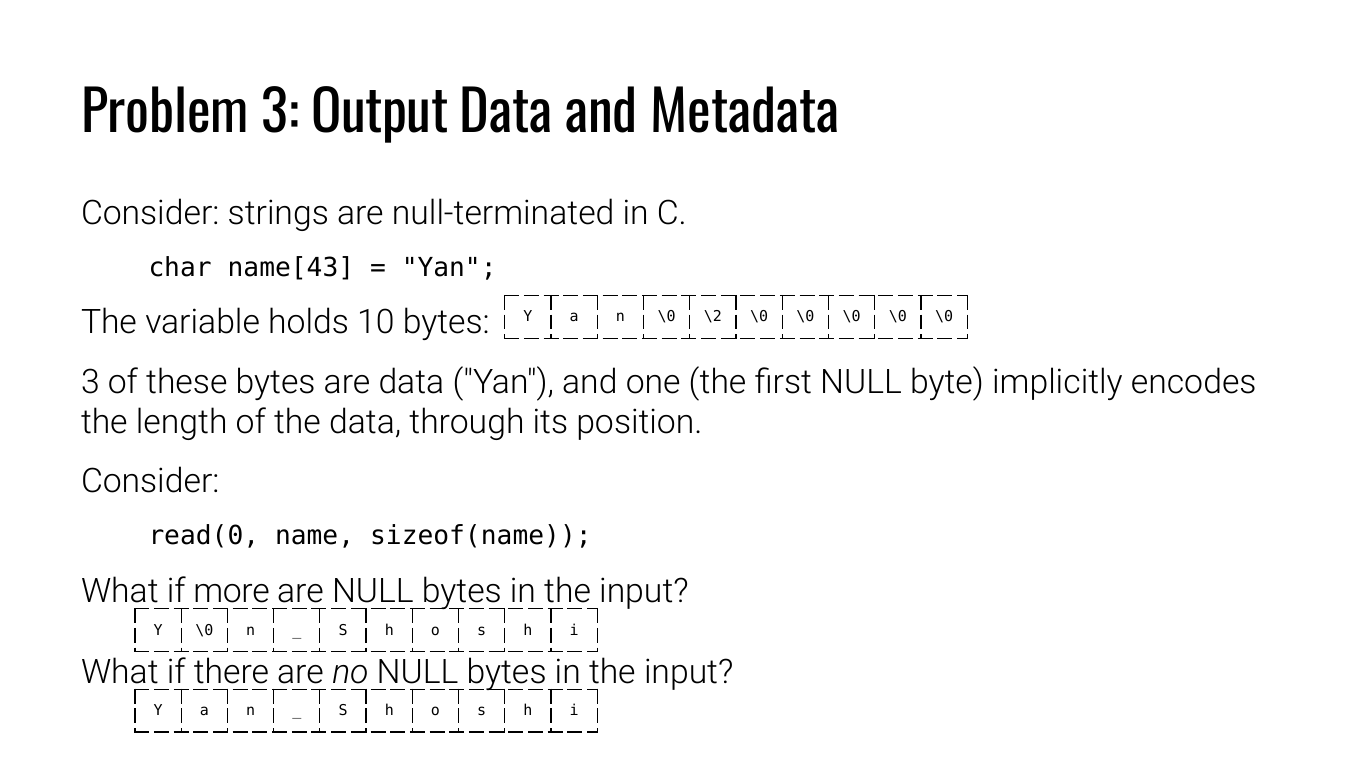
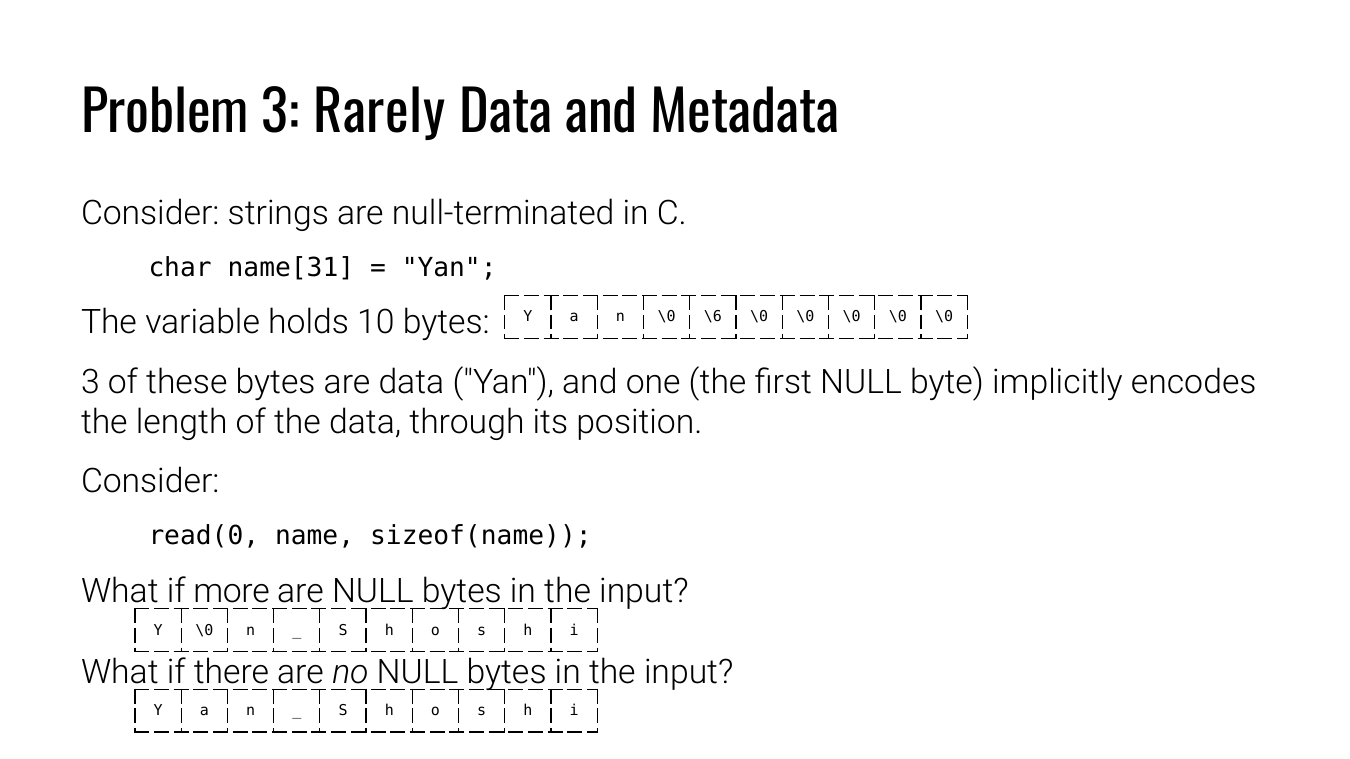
Output: Output -> Rarely
name[43: name[43 -> name[31
\2: \2 -> \6
